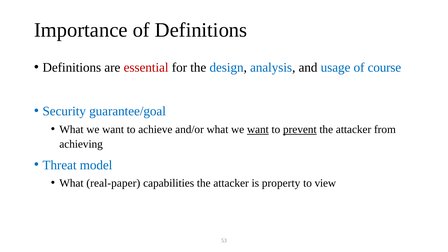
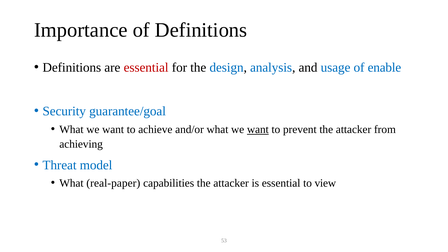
course: course -> enable
prevent underline: present -> none
is property: property -> essential
